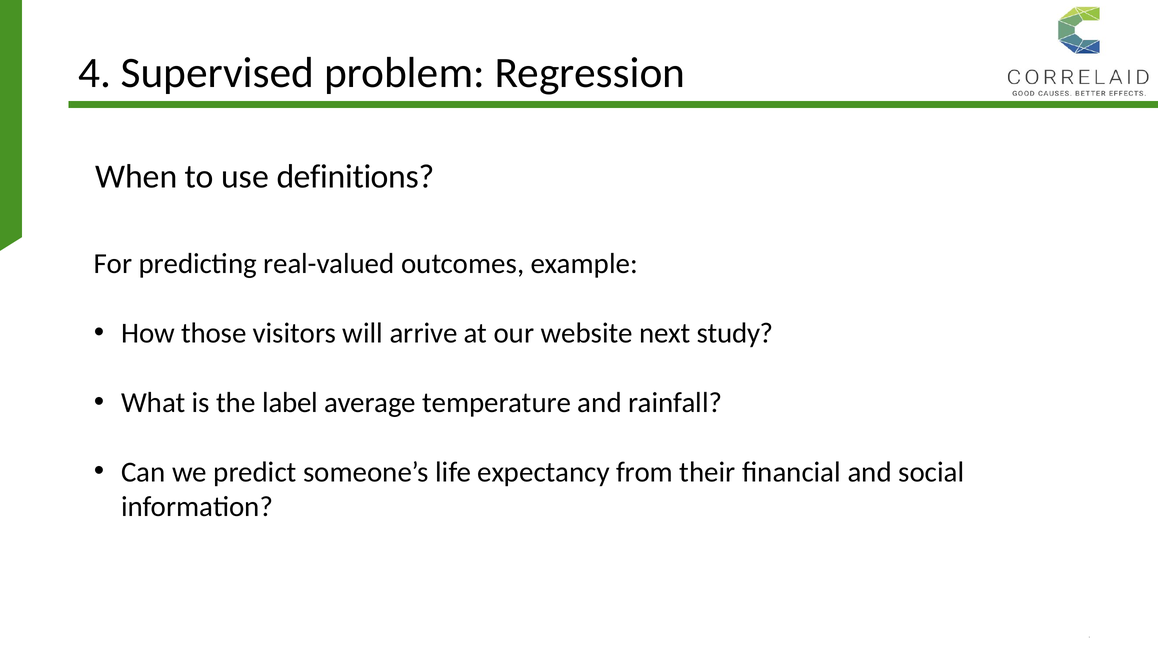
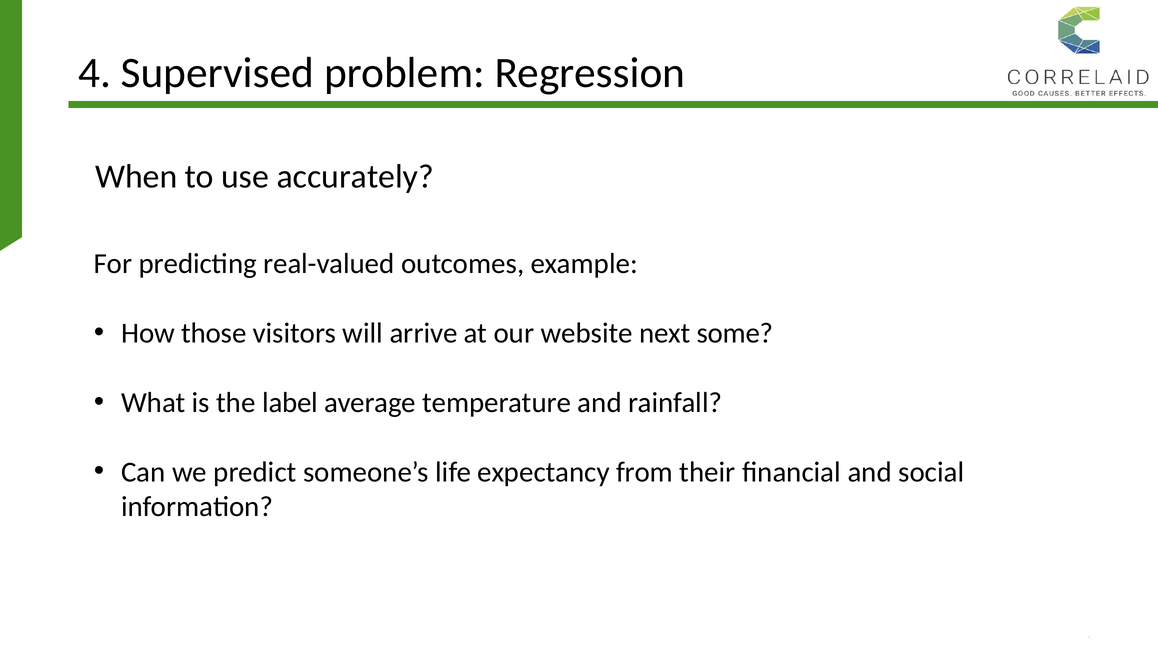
definitions: definitions -> accurately
study: study -> some
